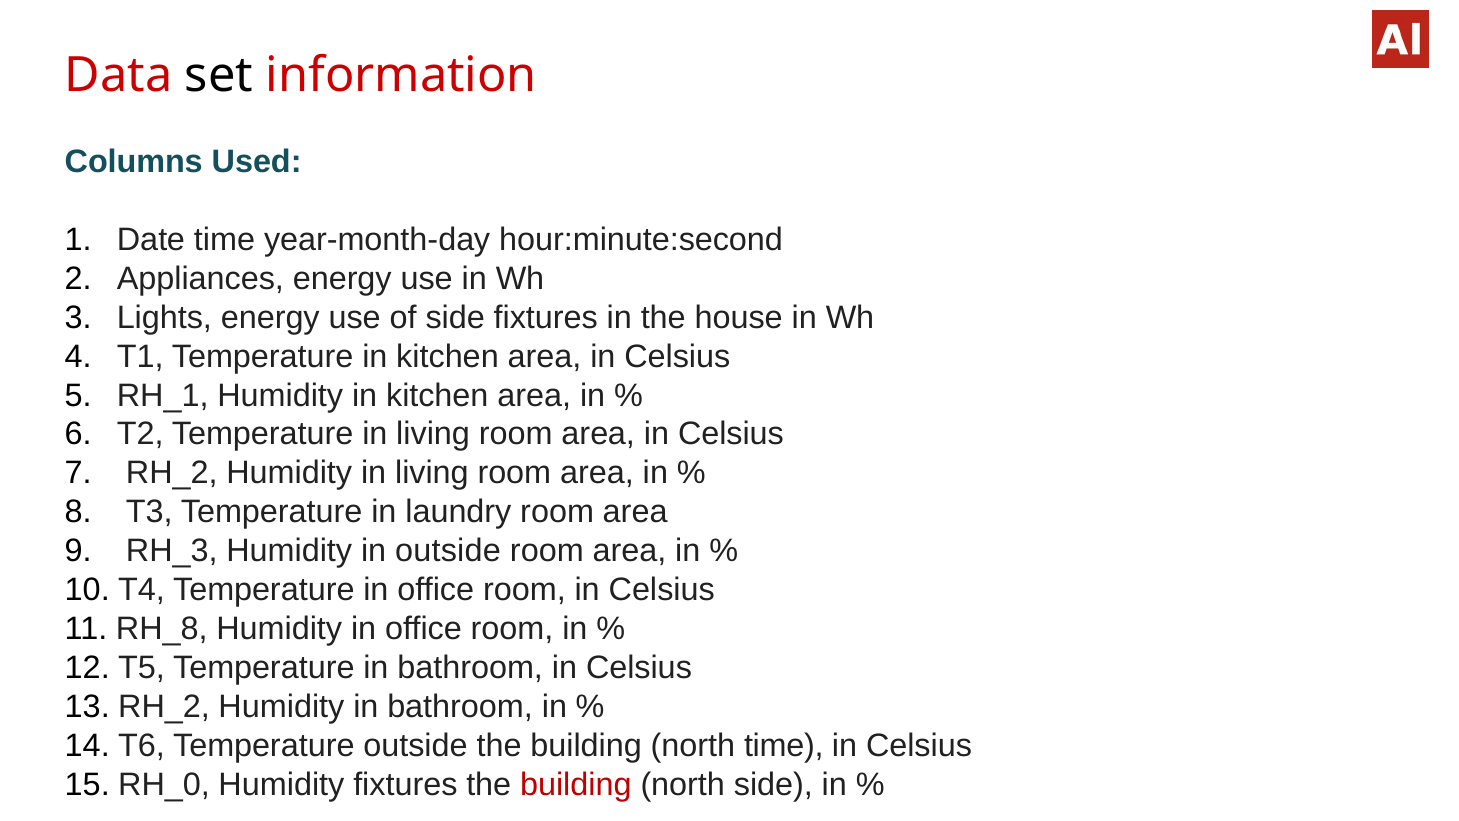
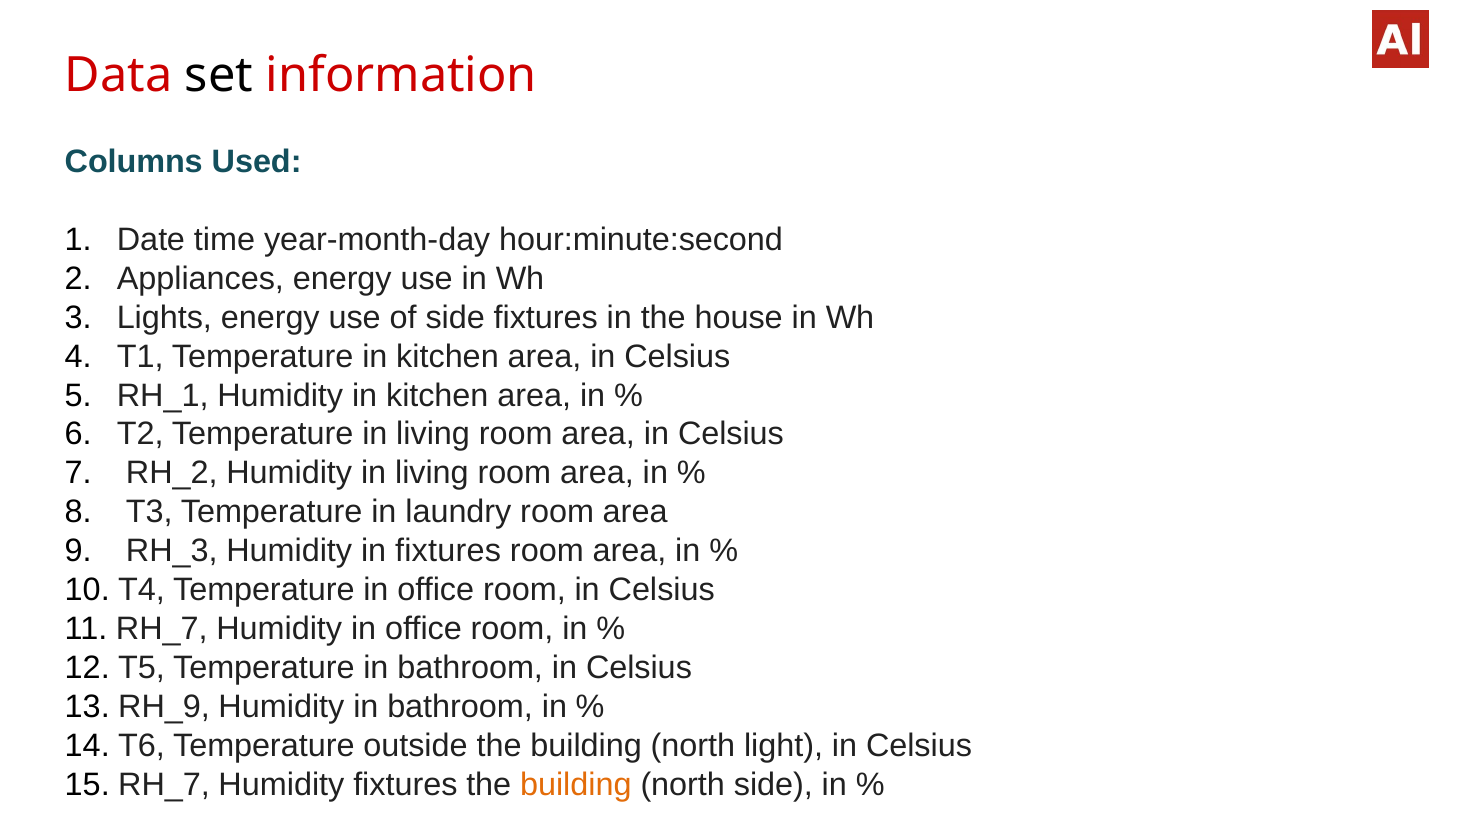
in outside: outside -> fixtures
RH_8 at (162, 629): RH_8 -> RH_7
RH_2 at (164, 706): RH_2 -> RH_9
north time: time -> light
RH_0 at (164, 784): RH_0 -> RH_7
building at (576, 784) colour: red -> orange
